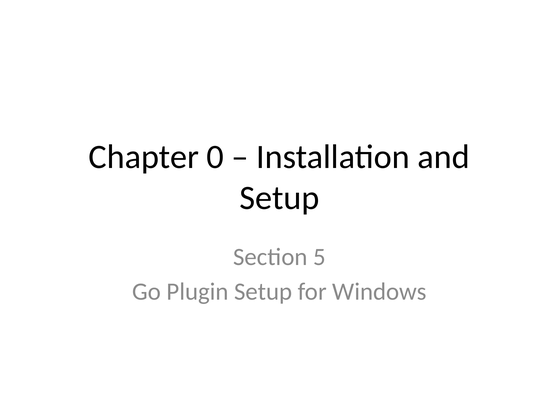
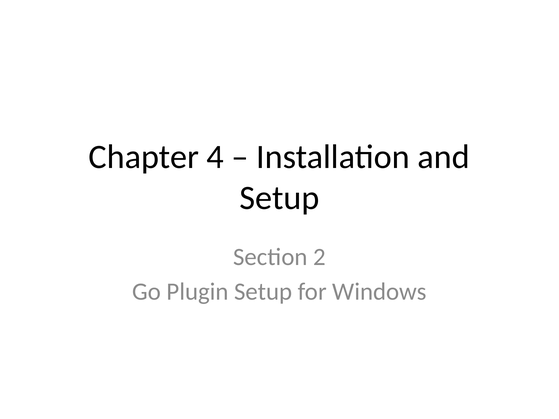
0: 0 -> 4
5: 5 -> 2
